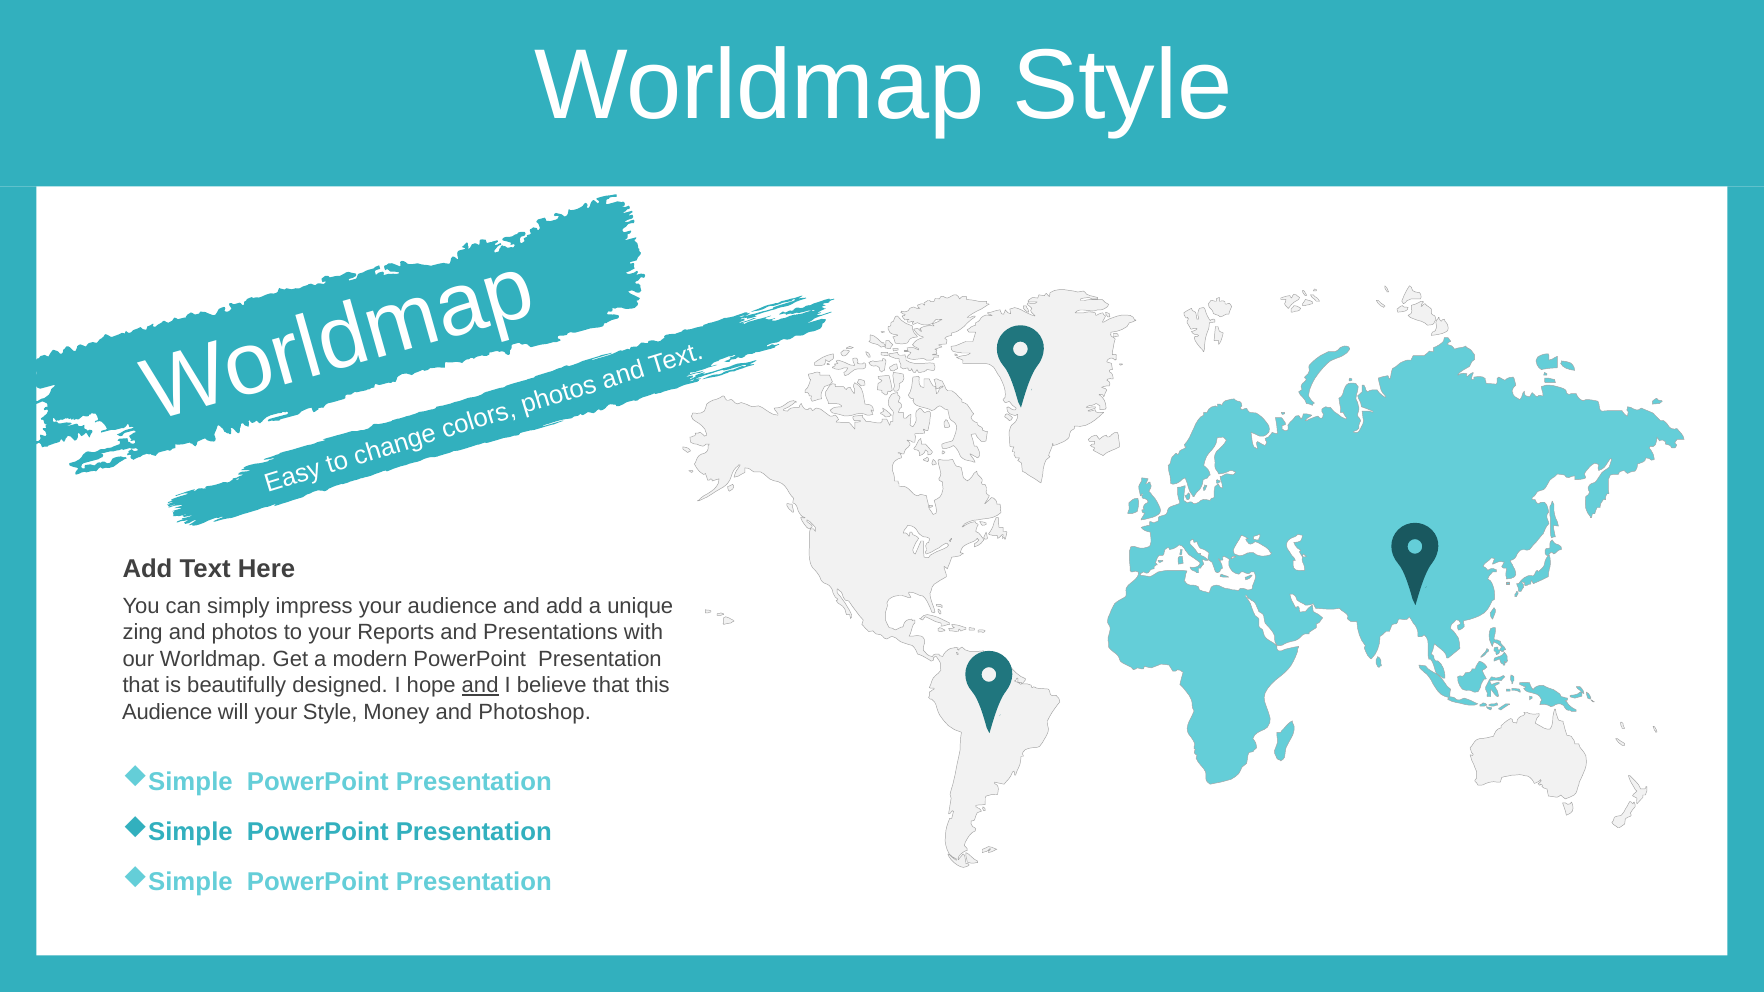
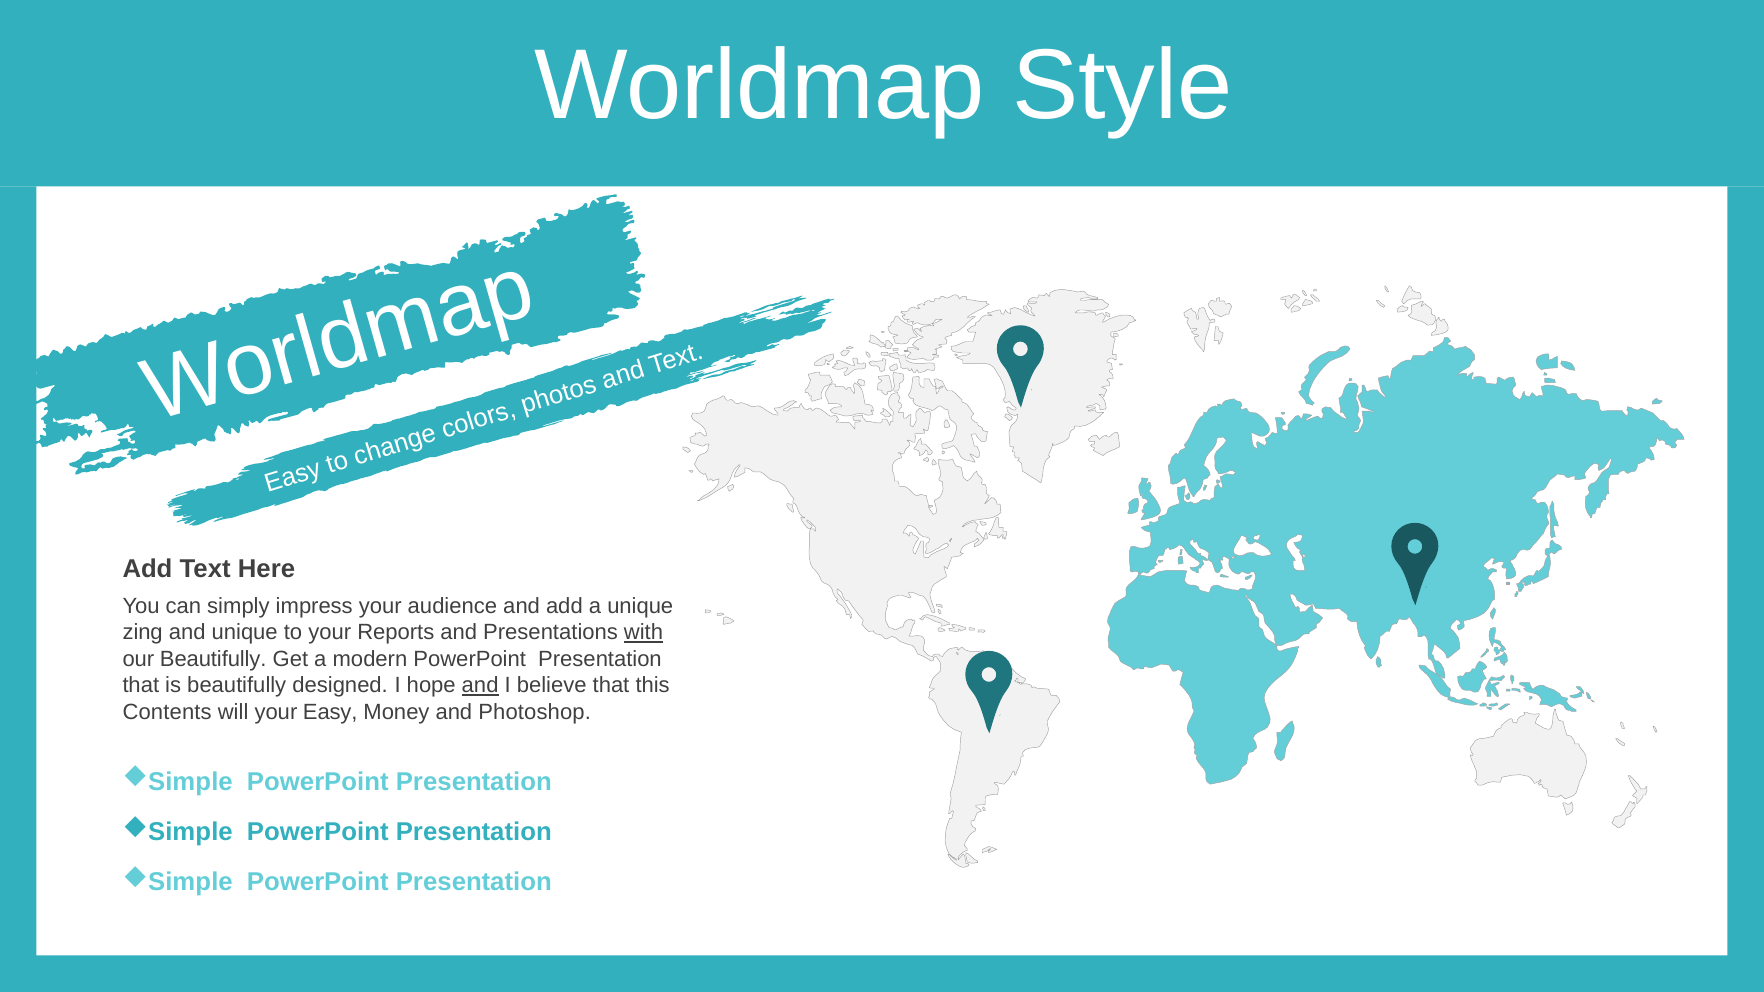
and photos: photos -> unique
with underline: none -> present
our Worldmap: Worldmap -> Beautifully
Audience at (167, 712): Audience -> Contents
your Style: Style -> Easy
